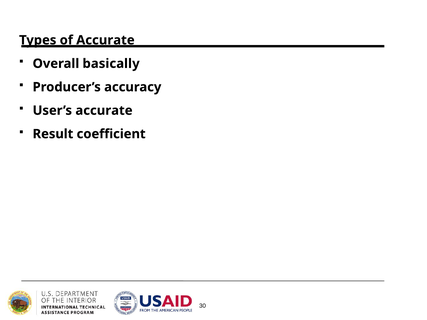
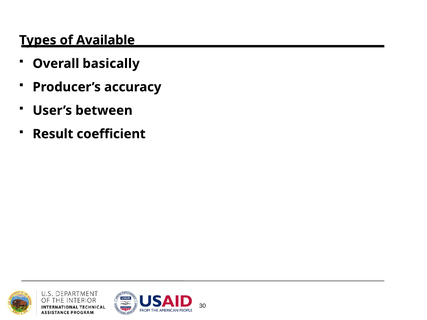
of Accurate: Accurate -> Available
User’s accurate: accurate -> between
